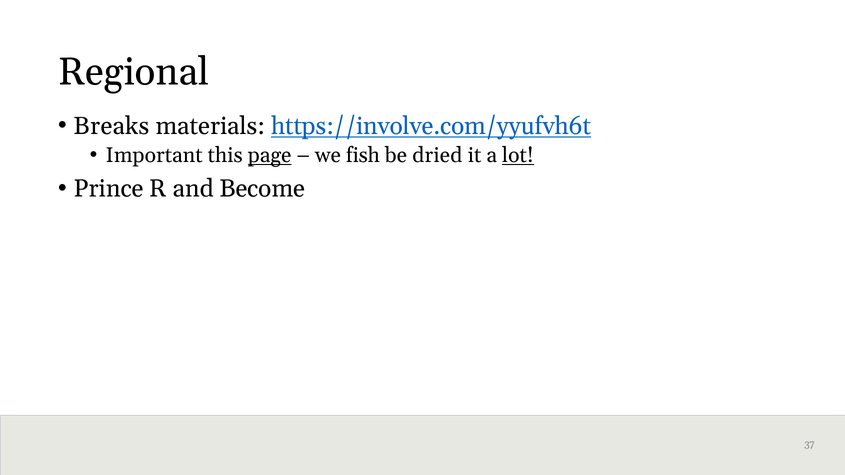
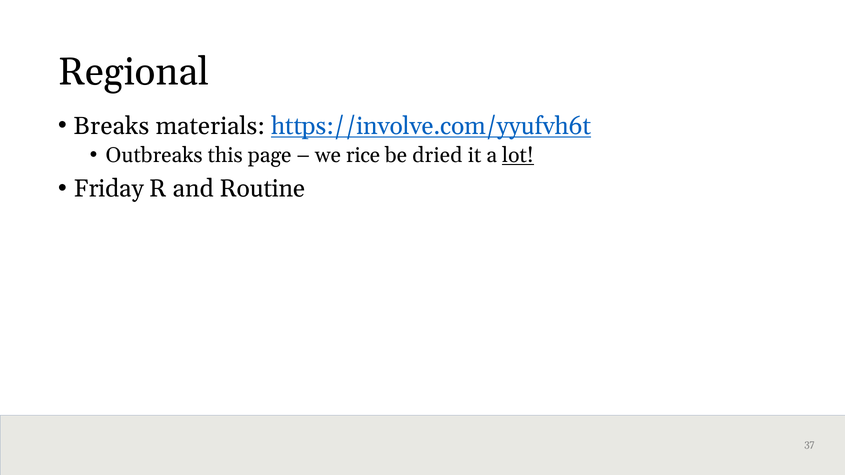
Important: Important -> Outbreaks
page underline: present -> none
fish: fish -> rice
Prince: Prince -> Friday
Become: Become -> Routine
